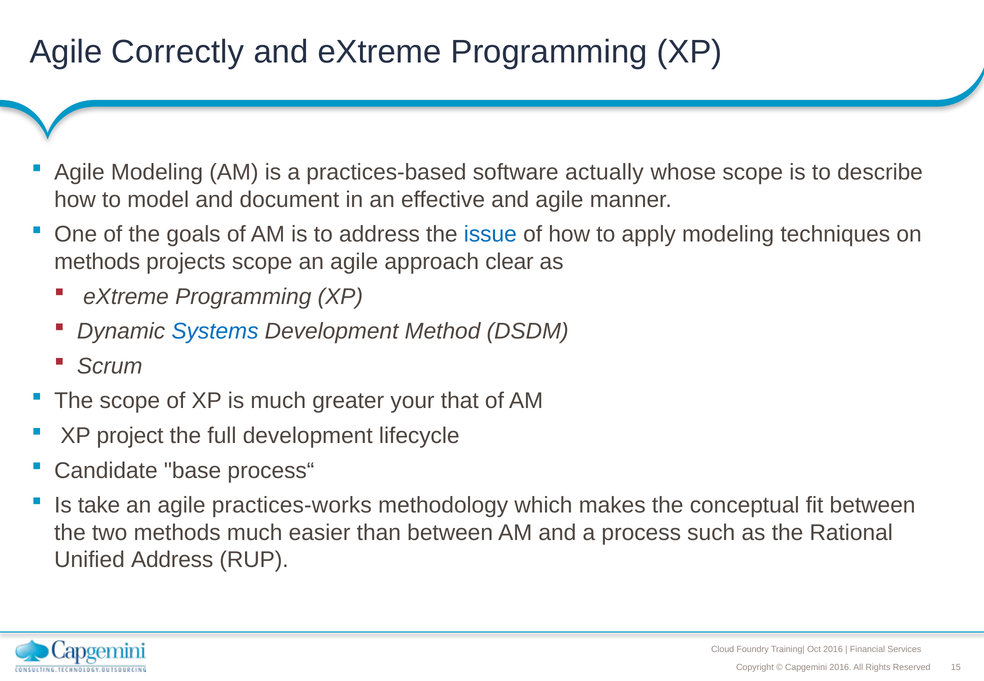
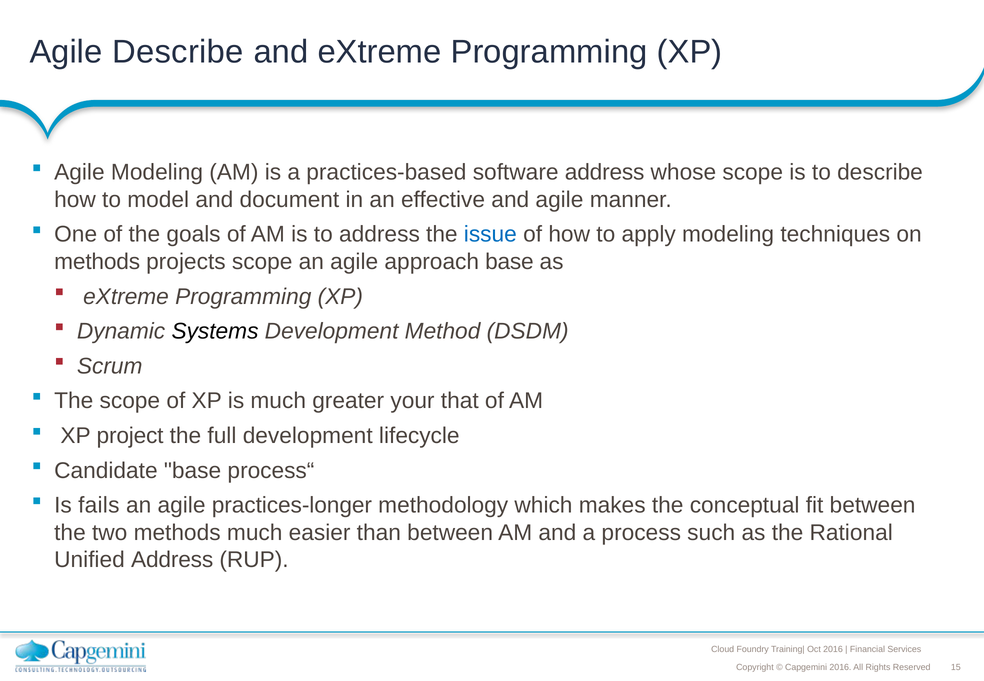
Agile Correctly: Correctly -> Describe
software actually: actually -> address
approach clear: clear -> base
Systems colour: blue -> black
take: take -> fails
practices-works: practices-works -> practices-longer
